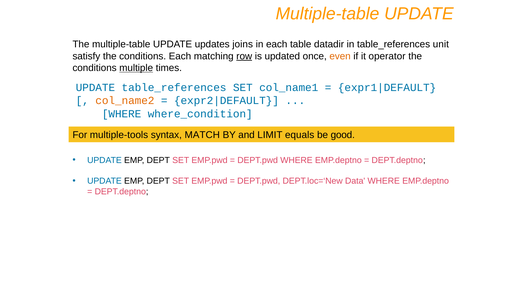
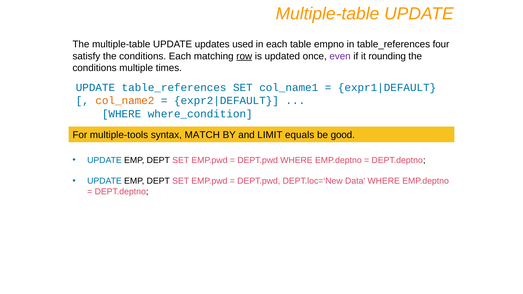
joins: joins -> used
datadir: datadir -> empno
unit: unit -> four
even colour: orange -> purple
operator: operator -> rounding
multiple underline: present -> none
